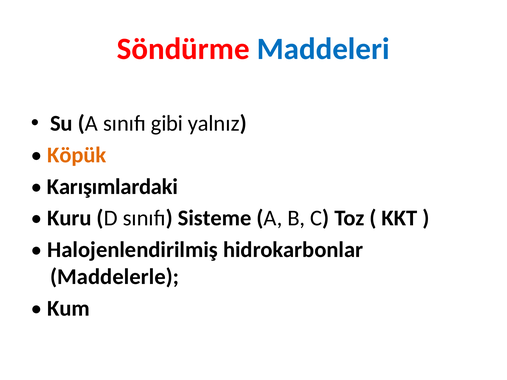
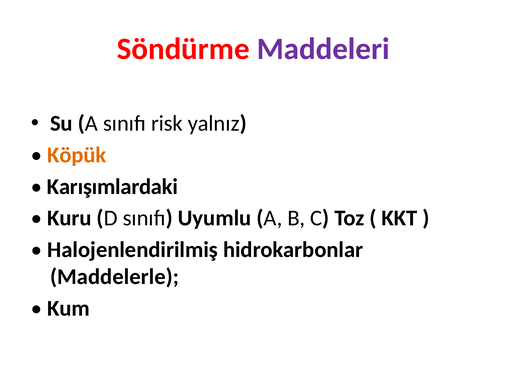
Maddeleri colour: blue -> purple
gibi: gibi -> risk
Sisteme: Sisteme -> Uyumlu
